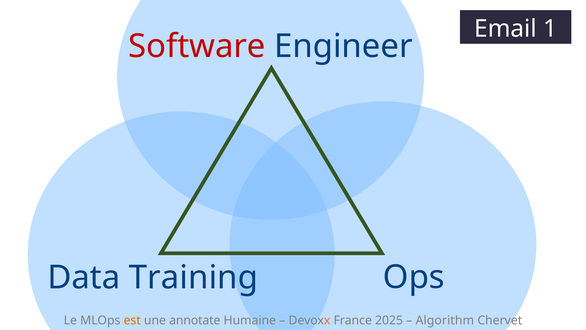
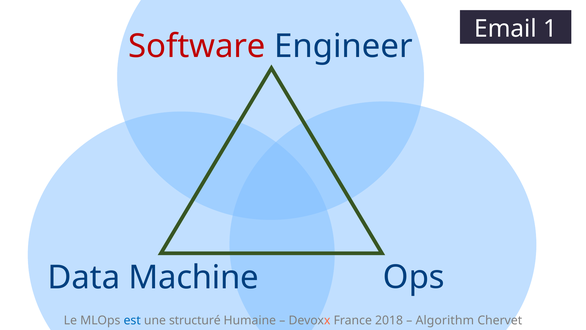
Training: Training -> Machine
est colour: orange -> blue
annotate: annotate -> structuré
2025: 2025 -> 2018
